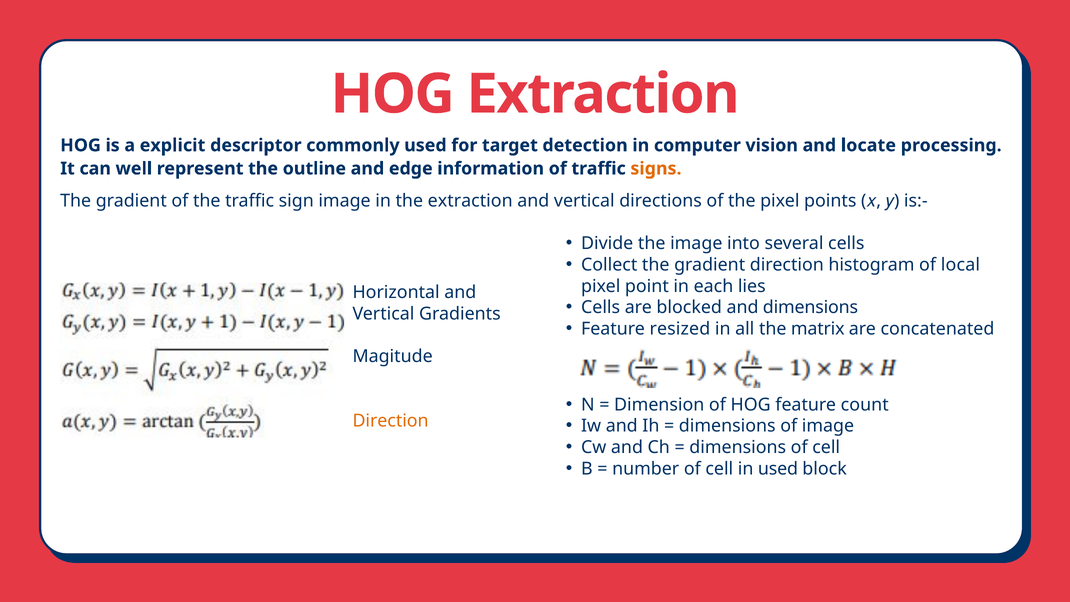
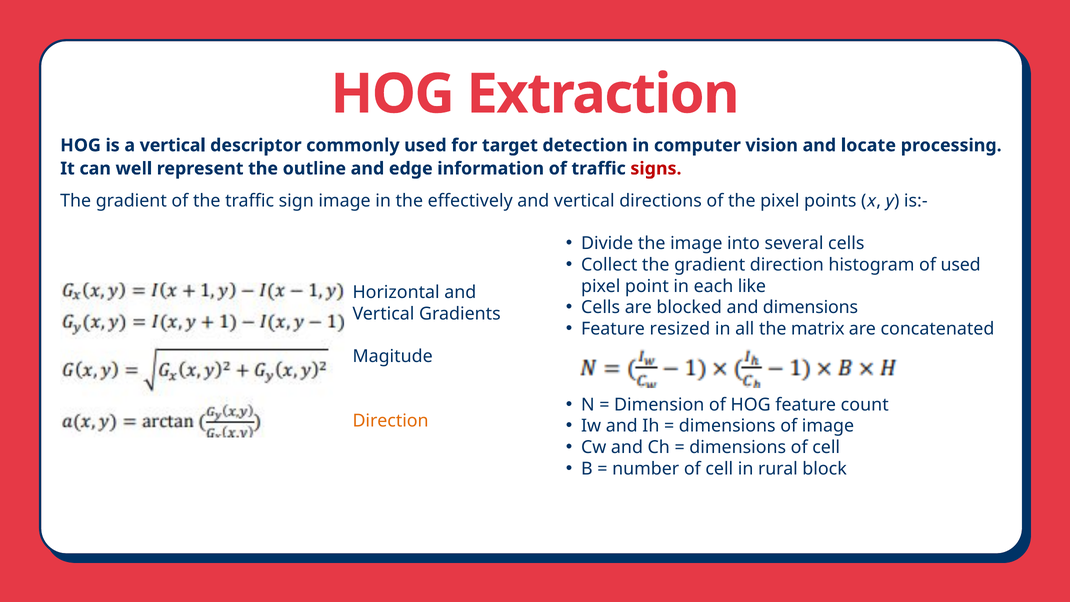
a explicit: explicit -> vertical
signs colour: orange -> red
the extraction: extraction -> effectively
of local: local -> used
lies: lies -> like
in used: used -> rural
